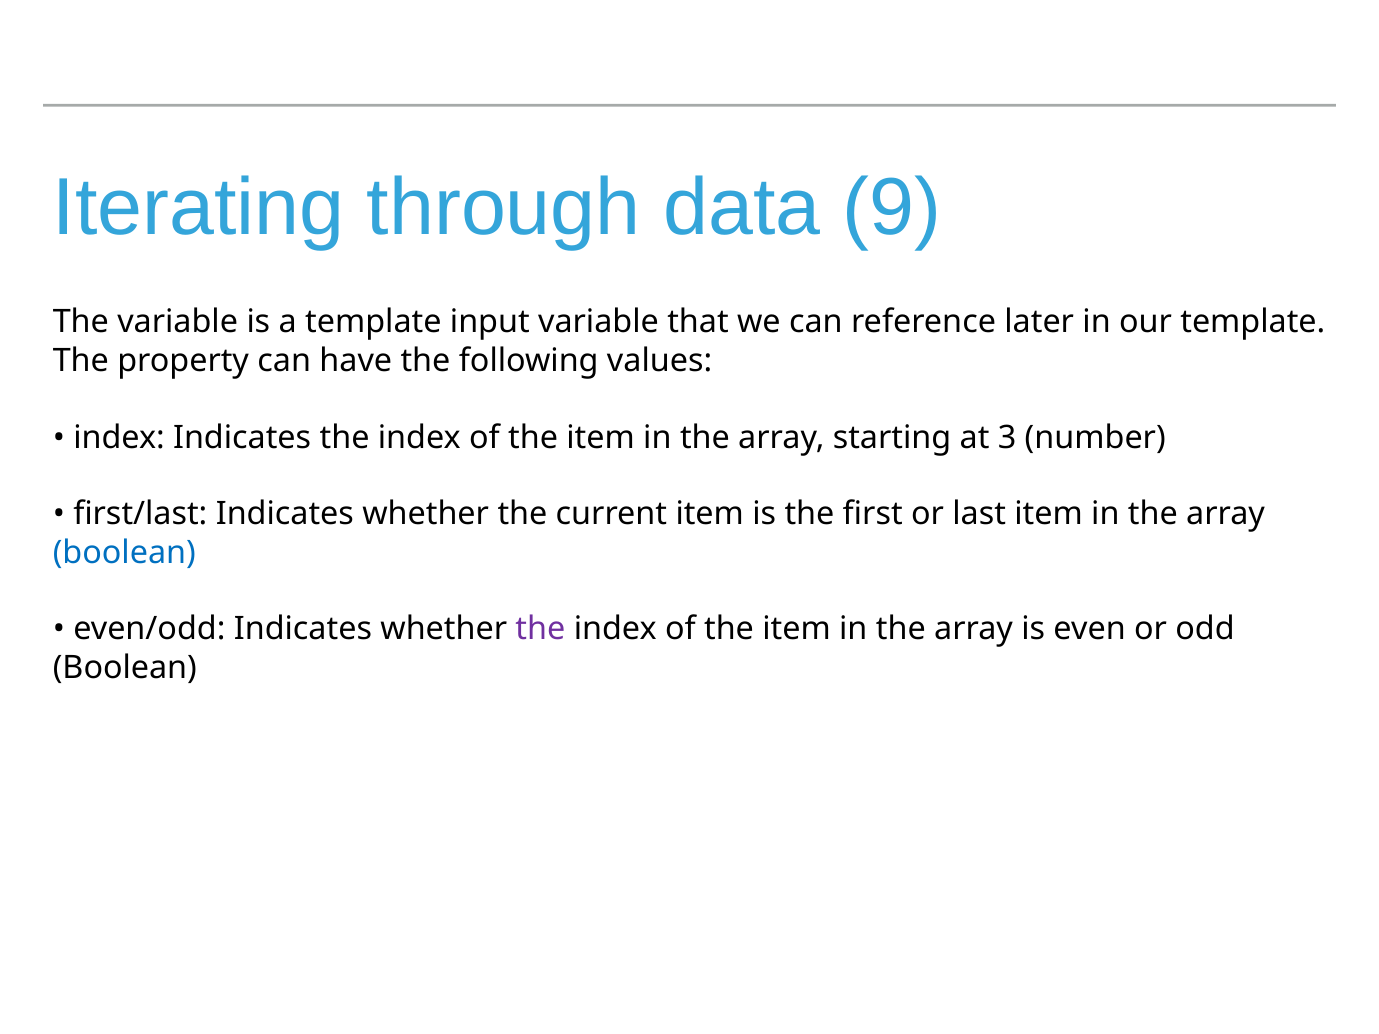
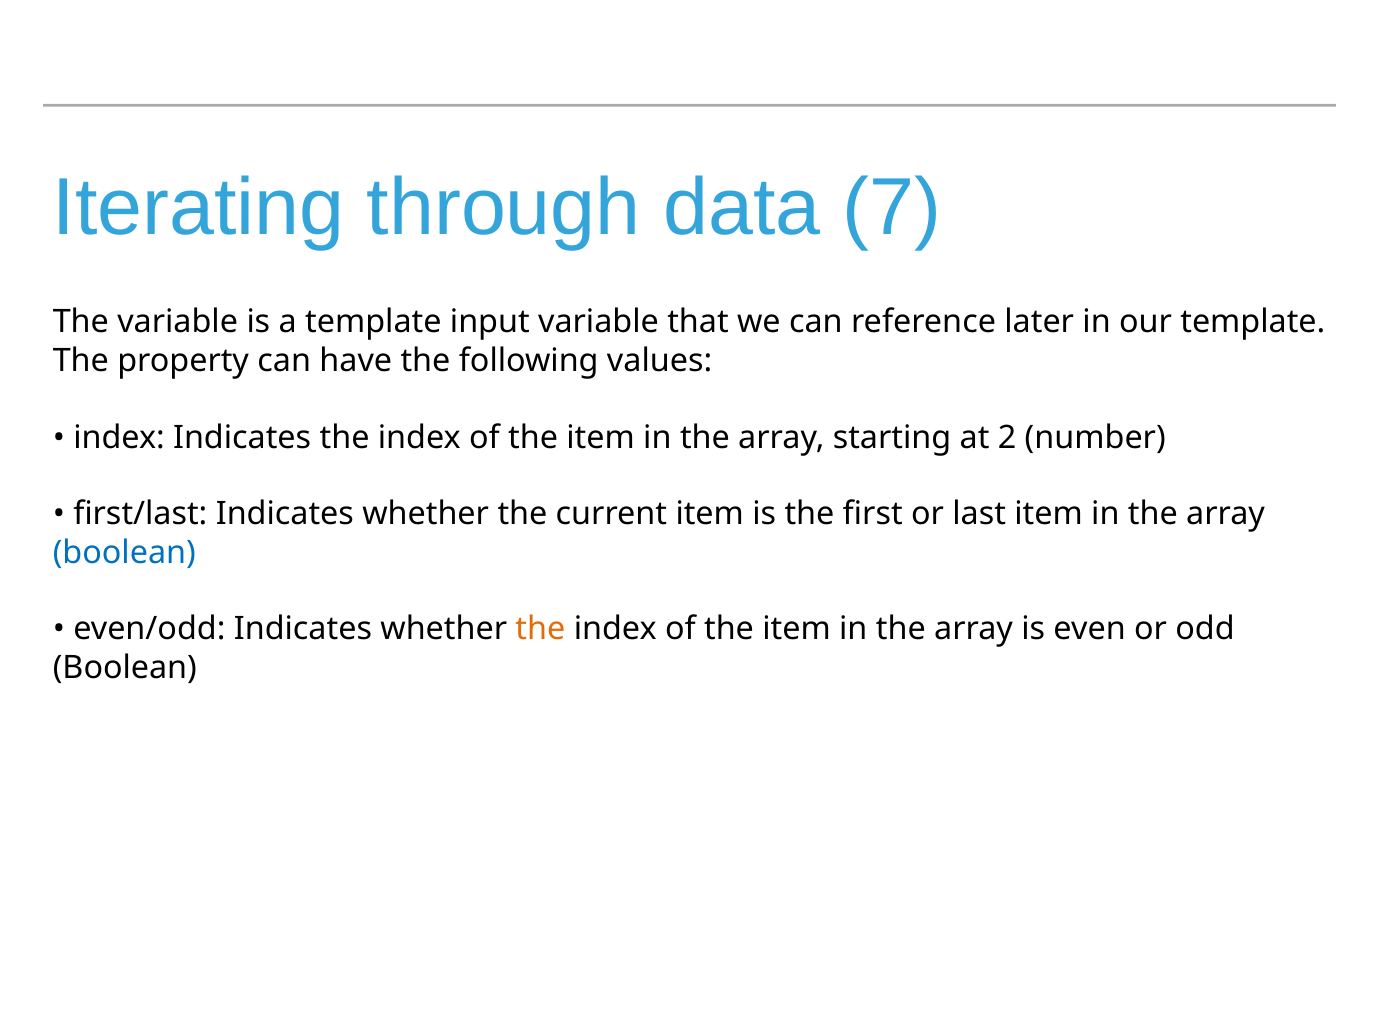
9: 9 -> 7
3: 3 -> 2
the at (540, 629) colour: purple -> orange
